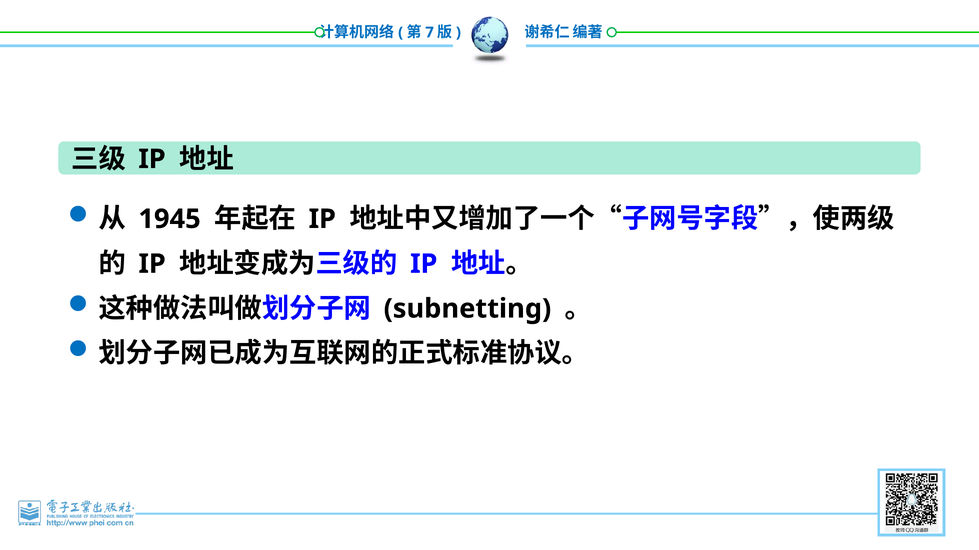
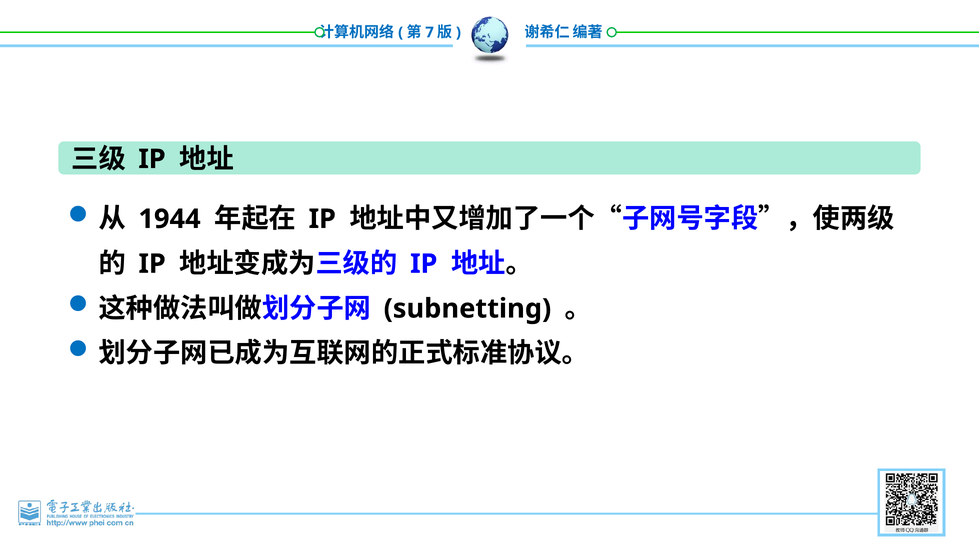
1945: 1945 -> 1944
